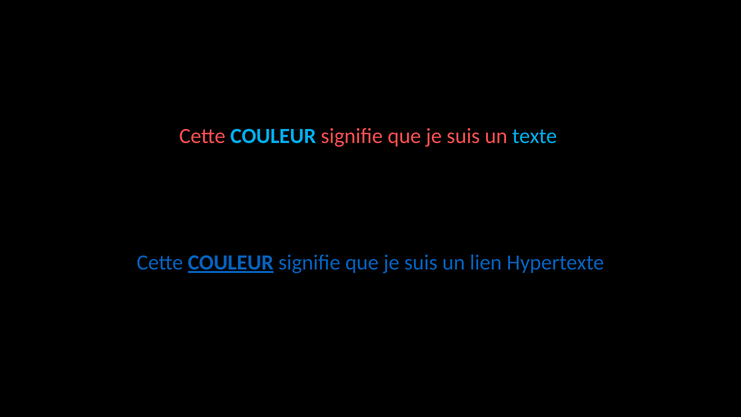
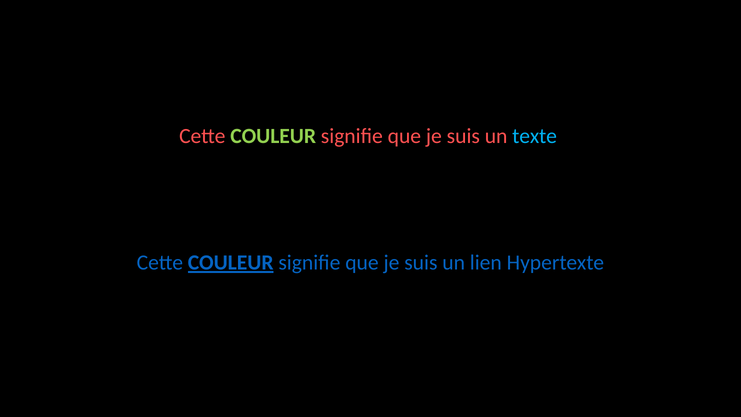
COULEUR at (273, 136) colour: light blue -> light green
